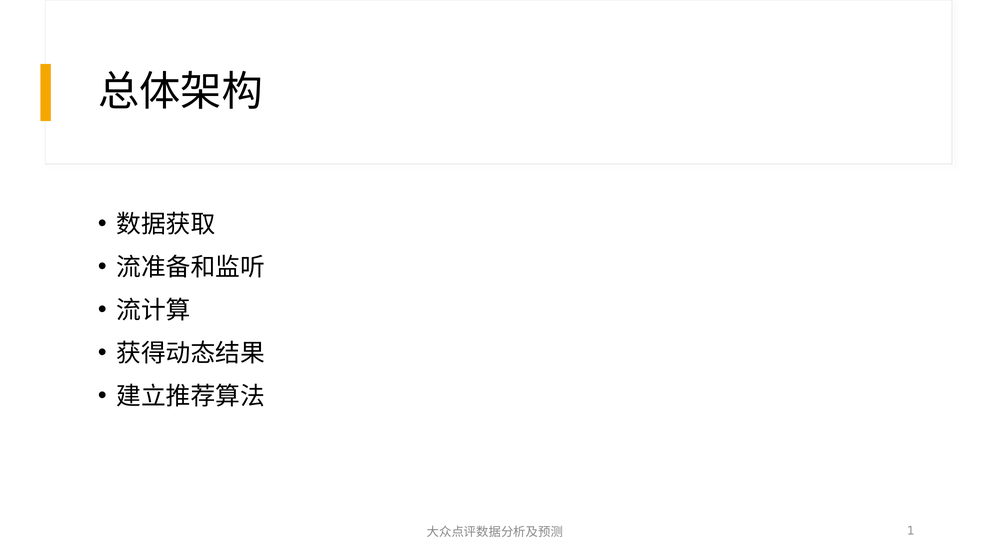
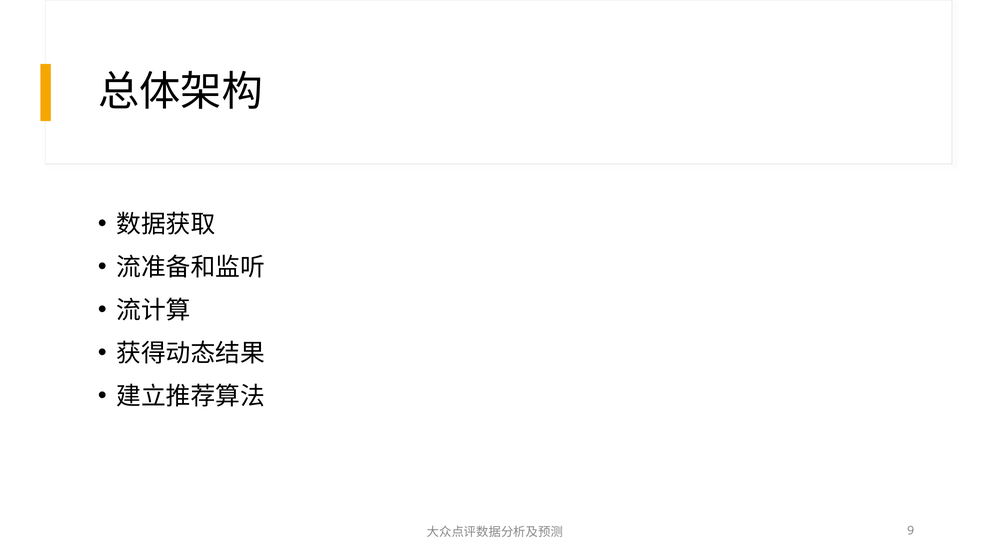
1: 1 -> 9
